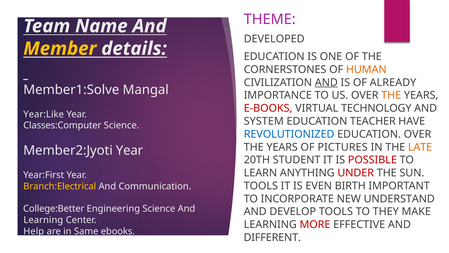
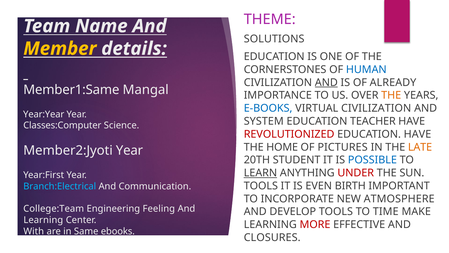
DEVELOPED: DEVELOPED -> SOLUTIONS
HUMAN colour: orange -> blue
Member1:Solve: Member1:Solve -> Member1:Same
E-BOOKS colour: red -> blue
VIRTUAL TECHNOLOGY: TECHNOLOGY -> CIVILIZATION
Year:Like: Year:Like -> Year:Year
REVOLUTIONIZED colour: blue -> red
EDUCATION OVER: OVER -> HAVE
YEARS at (282, 147): YEARS -> HOME
POSSIBLE colour: red -> blue
LEARN underline: none -> present
Branch:Electrical colour: yellow -> light blue
UNDERSTAND: UNDERSTAND -> ATMOSPHERE
College:Better: College:Better -> College:Team
Engineering Science: Science -> Feeling
THEY: THEY -> TIME
Help: Help -> With
DIFFERENT: DIFFERENT -> CLOSURES
